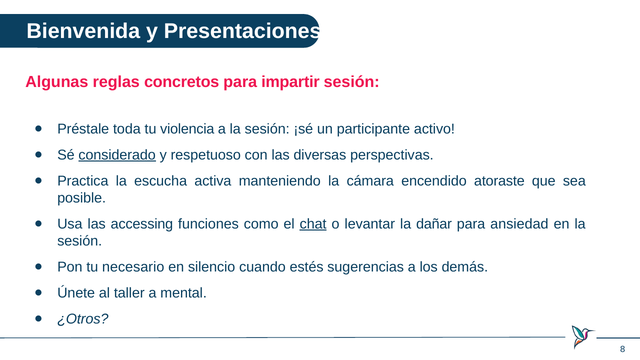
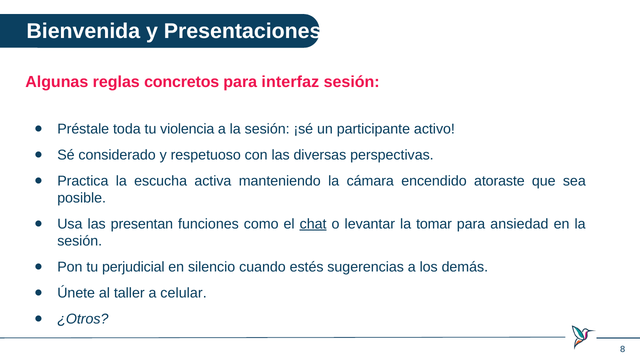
impartir: impartir -> interfaz
considerado underline: present -> none
accessing: accessing -> presentan
dañar: dañar -> tomar
necesario: necesario -> perjudicial
mental: mental -> celular
